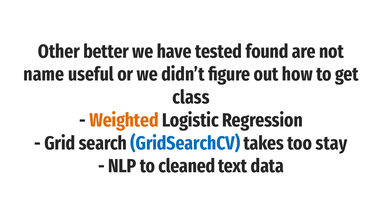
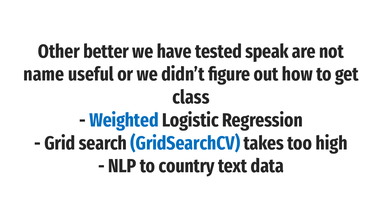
found: found -> speak
Weighted colour: orange -> blue
stay: stay -> high
cleaned: cleaned -> country
